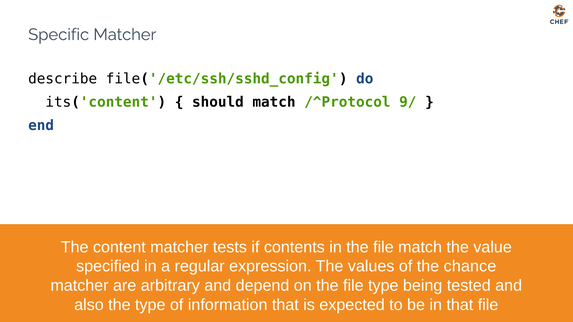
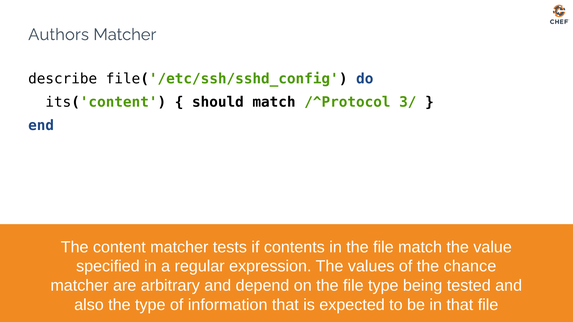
Specific: Specific -> Authors
9/: 9/ -> 3/
